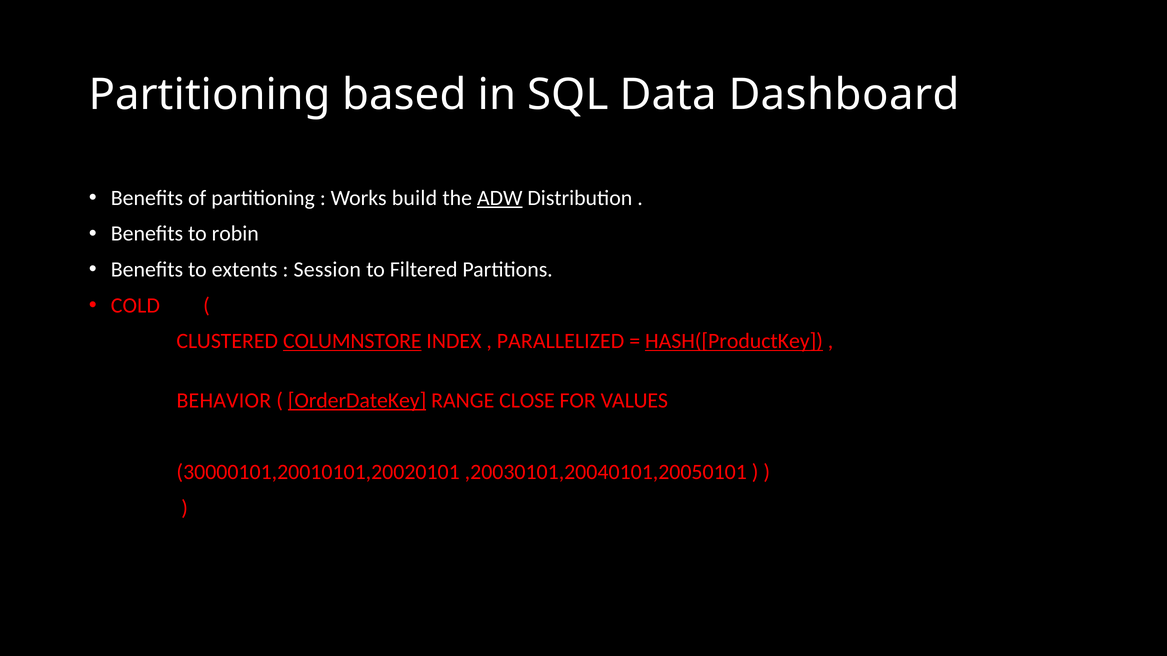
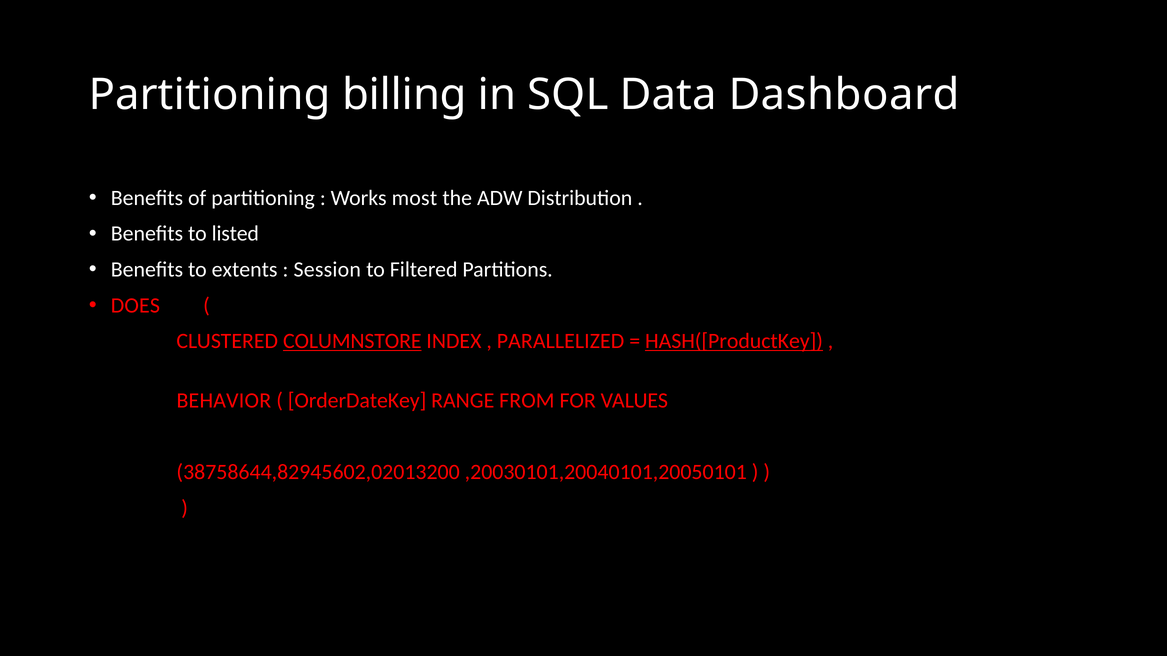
based: based -> billing
build: build -> most
ADW underline: present -> none
robin: robin -> listed
COLD: COLD -> DOES
OrderDateKey underline: present -> none
CLOSE: CLOSE -> FROM
30000101,20010101,20020101: 30000101,20010101,20020101 -> 38758644,82945602,02013200
